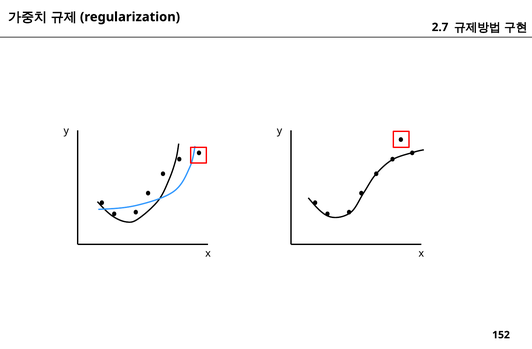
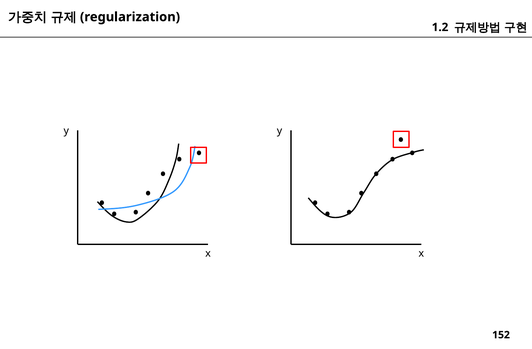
2.7: 2.7 -> 1.2
